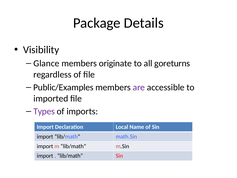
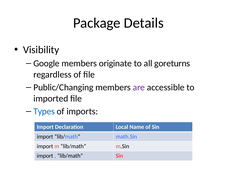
Glance: Glance -> Google
Public/Examples: Public/Examples -> Public/Changing
Types colour: purple -> blue
